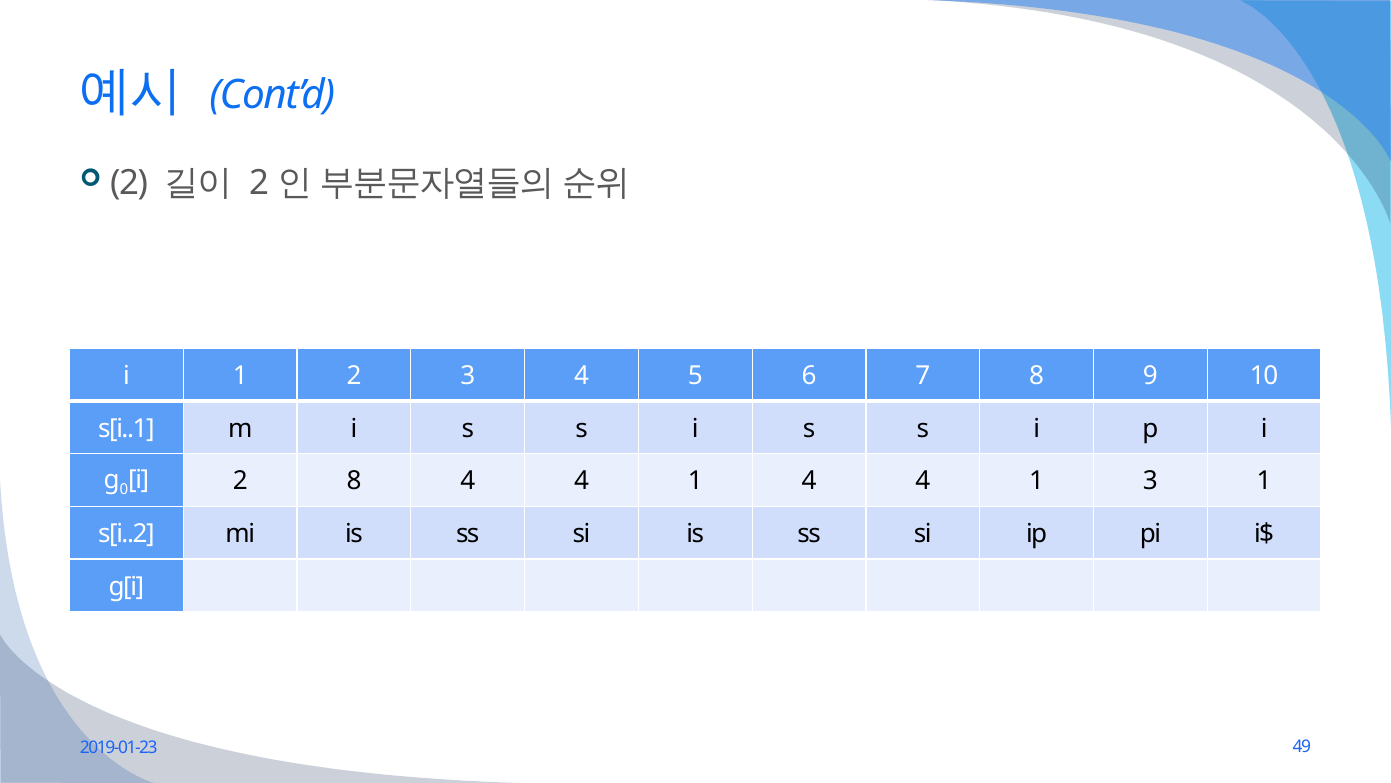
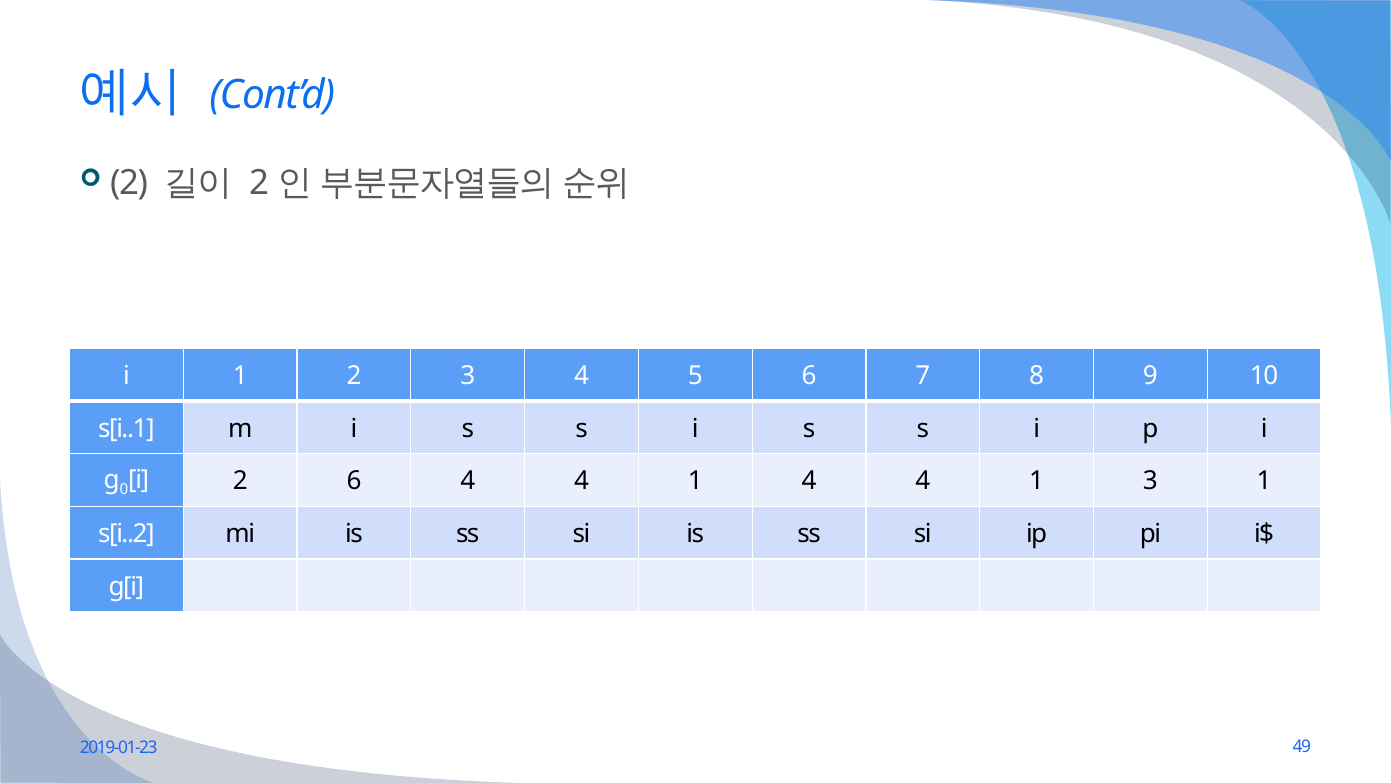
2 8: 8 -> 6
